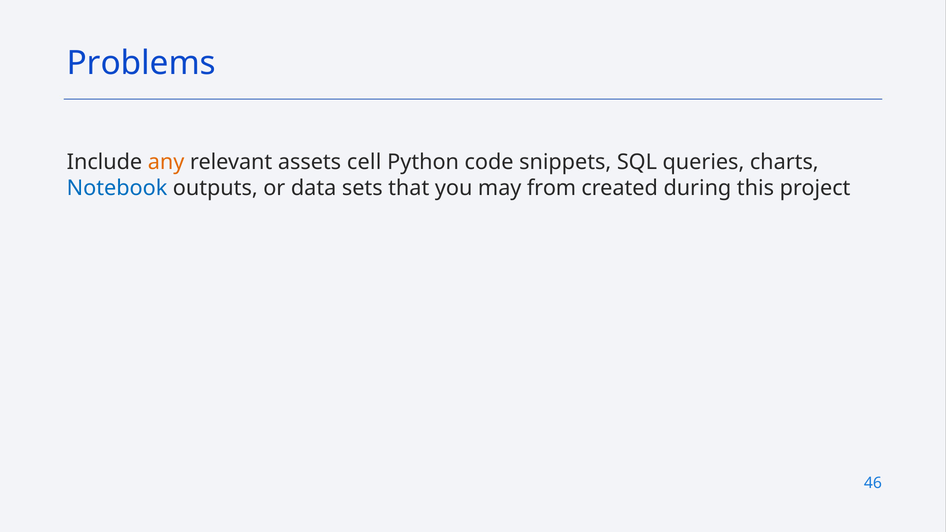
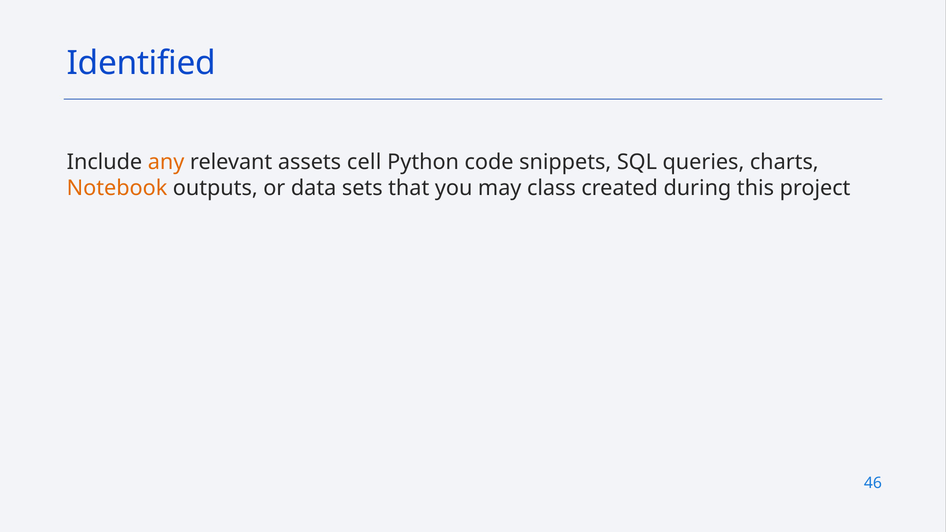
Problems: Problems -> Identified
Notebook colour: blue -> orange
from: from -> class
